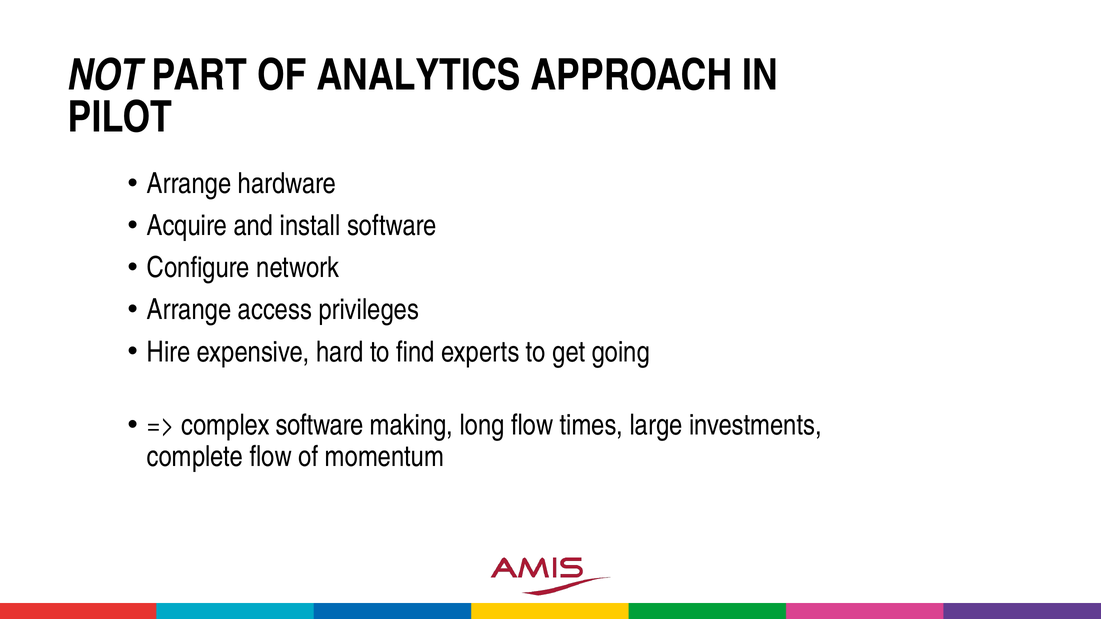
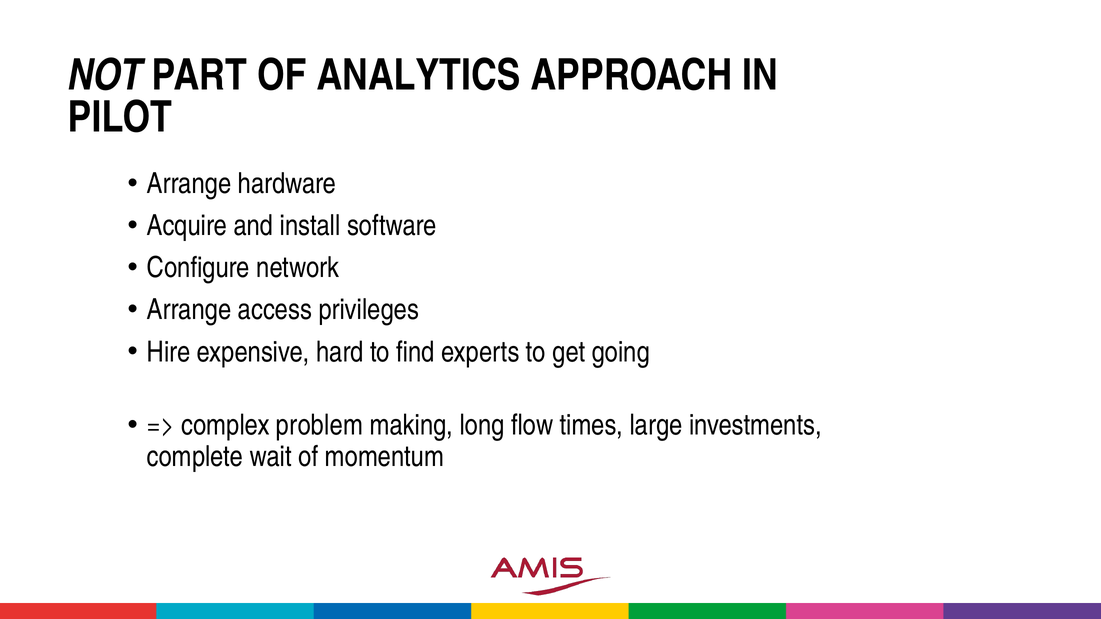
complex software: software -> problem
complete flow: flow -> wait
